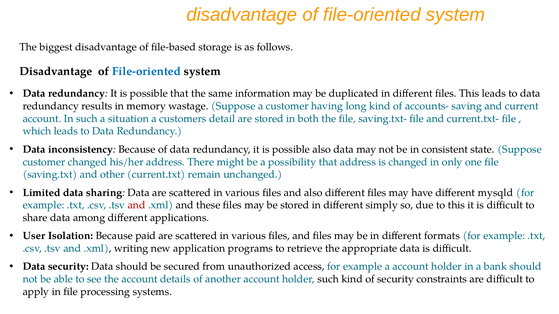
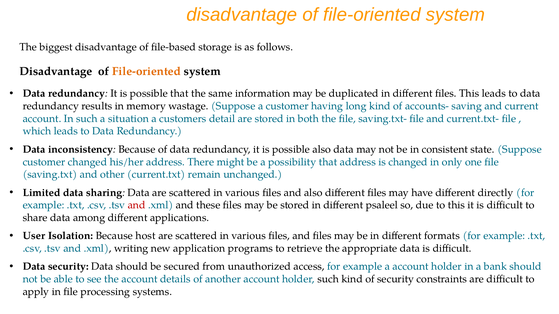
File-oriented at (147, 71) colour: blue -> orange
mysqld: mysqld -> directly
simply: simply -> psaleel
paid: paid -> host
